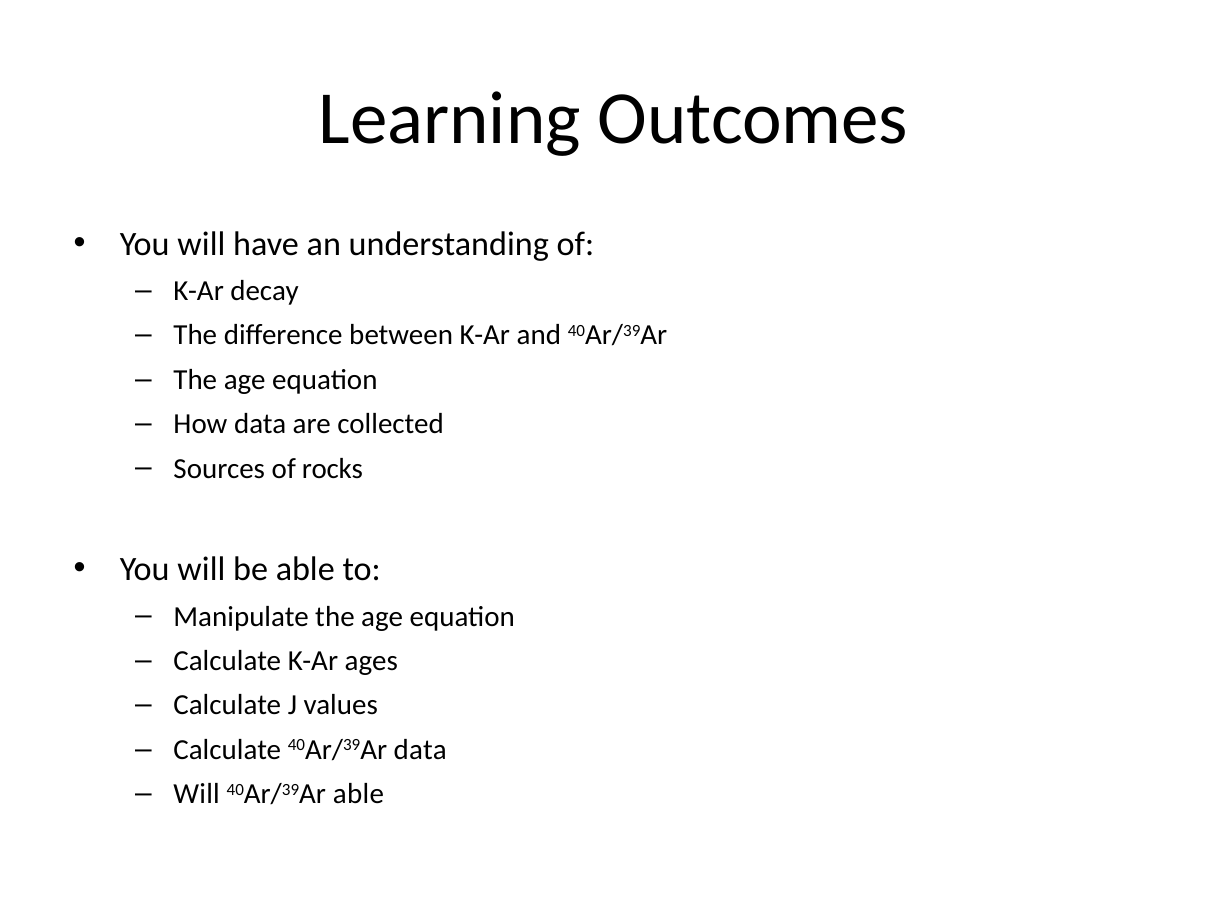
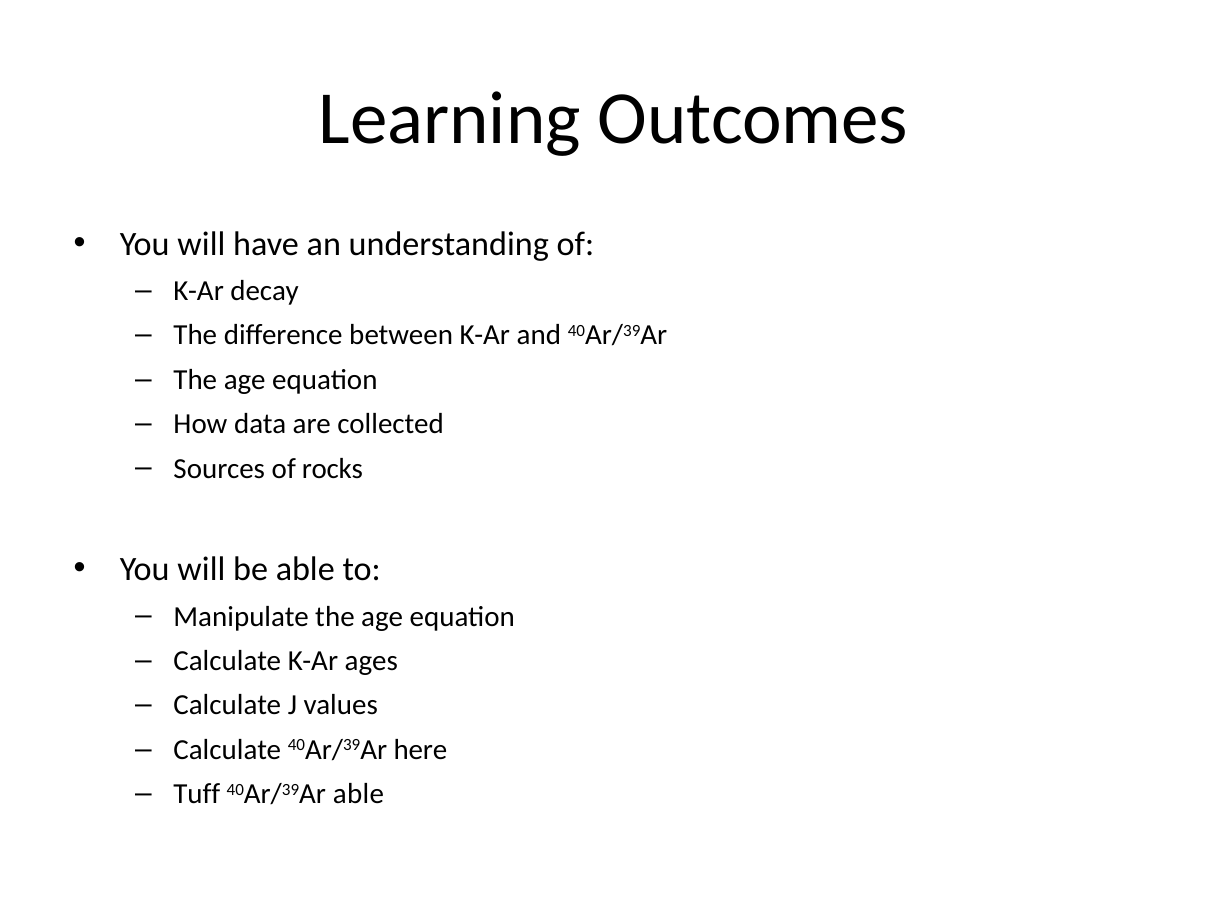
40Ar/39Ar data: data -> here
Will at (197, 794): Will -> Tuff
